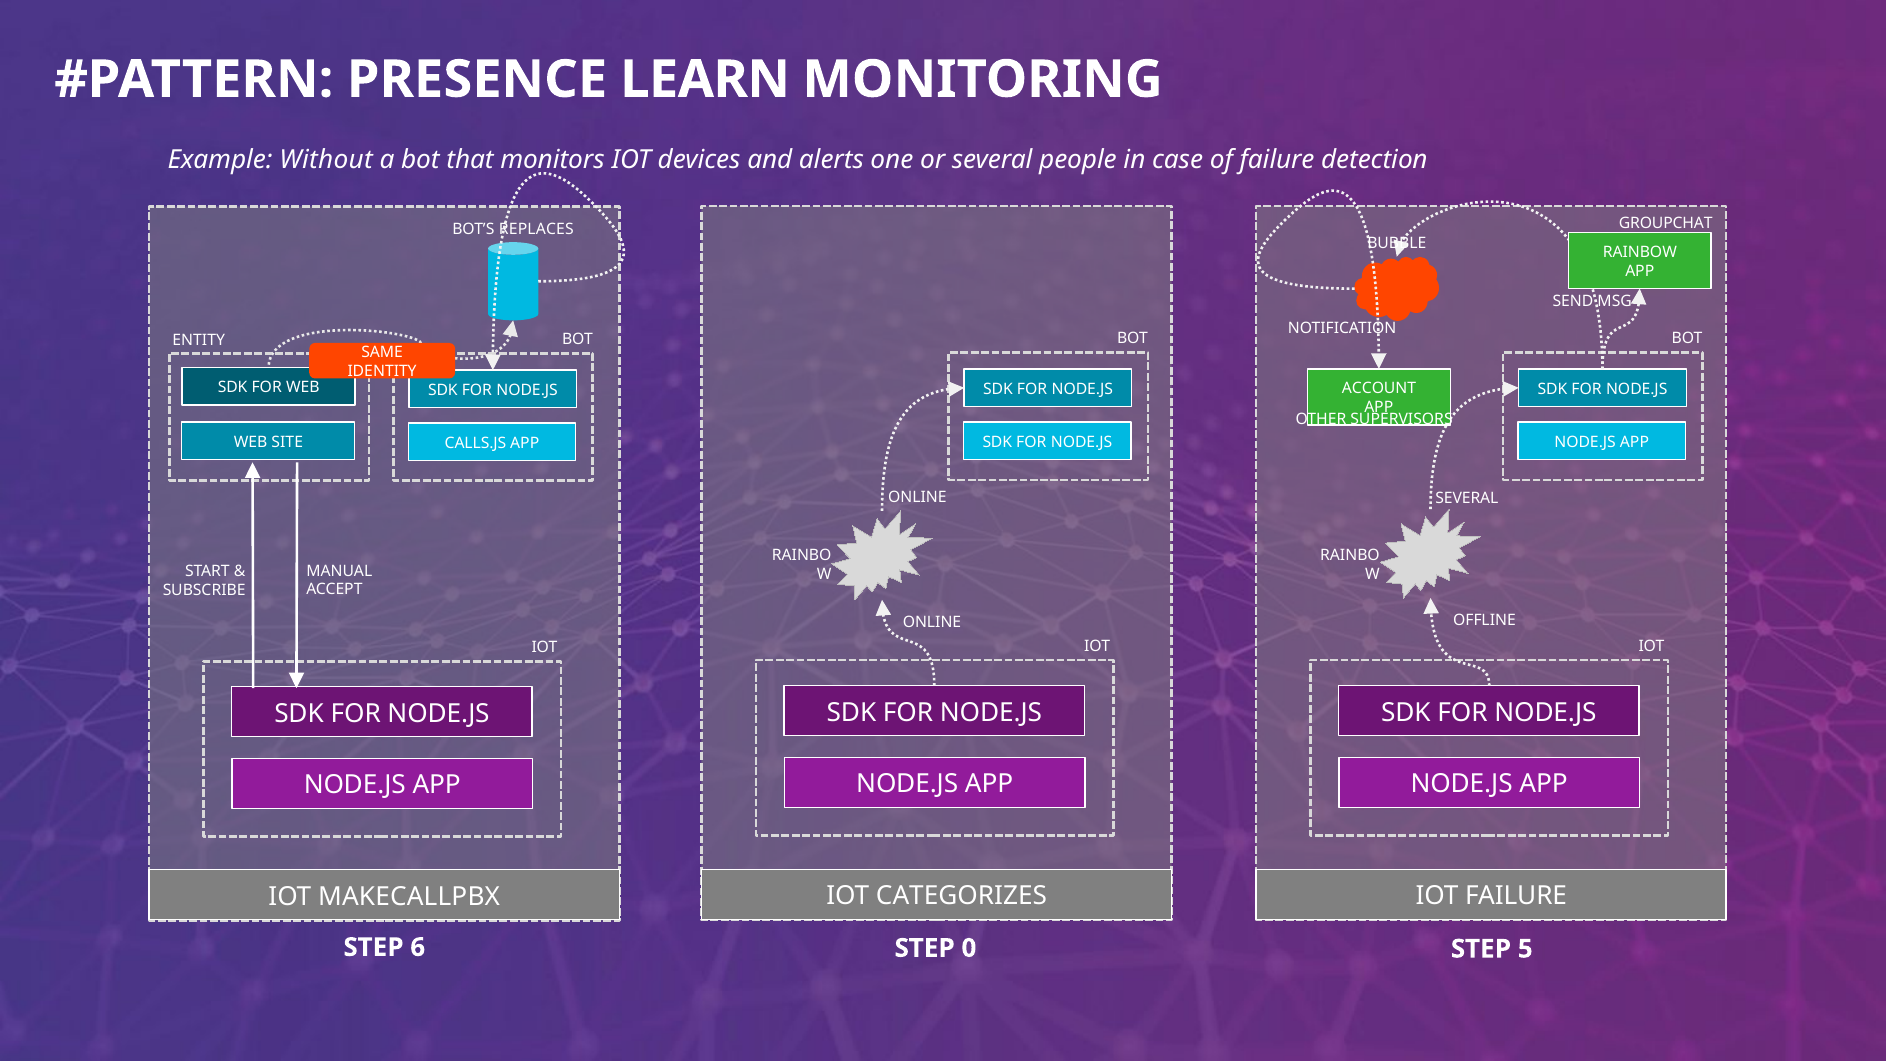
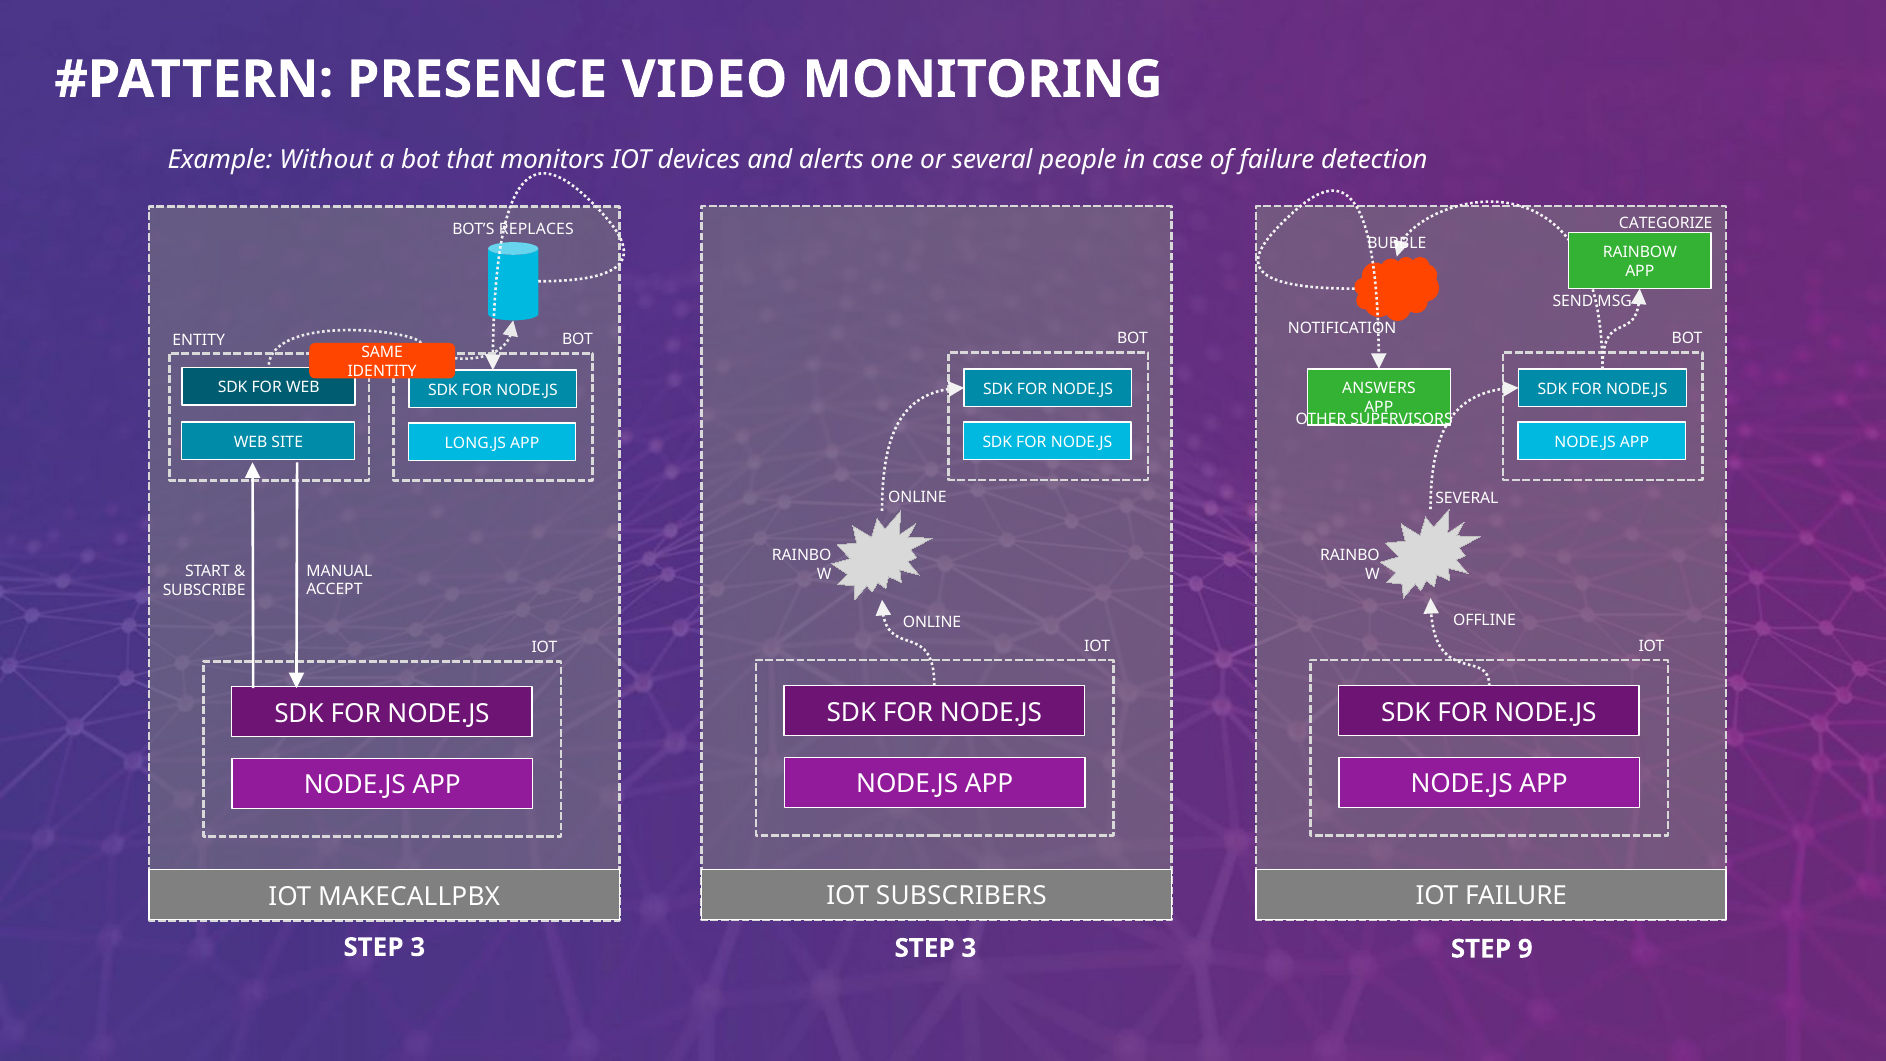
LEARN: LEARN -> VIDEO
GROUPCHAT: GROUPCHAT -> CATEGORIZE
ACCOUNT: ACCOUNT -> ANSWERS
CALLS.JS: CALLS.JS -> LONG.JS
CATEGORIZES: CATEGORIZES -> SUBSCRIBERS
6 at (418, 947): 6 -> 3
0 at (969, 948): 0 -> 3
5: 5 -> 9
